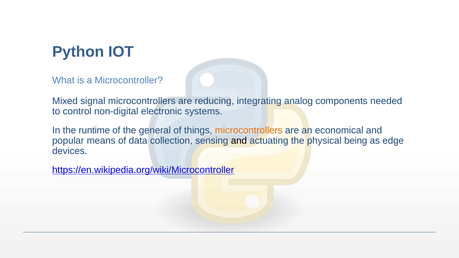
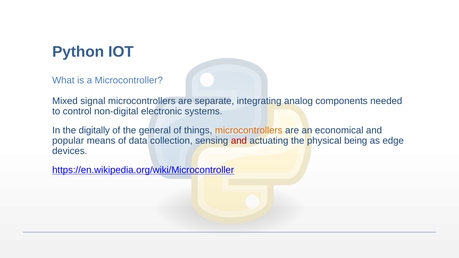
reducing: reducing -> separate
runtime: runtime -> digitally
and at (239, 141) colour: black -> red
